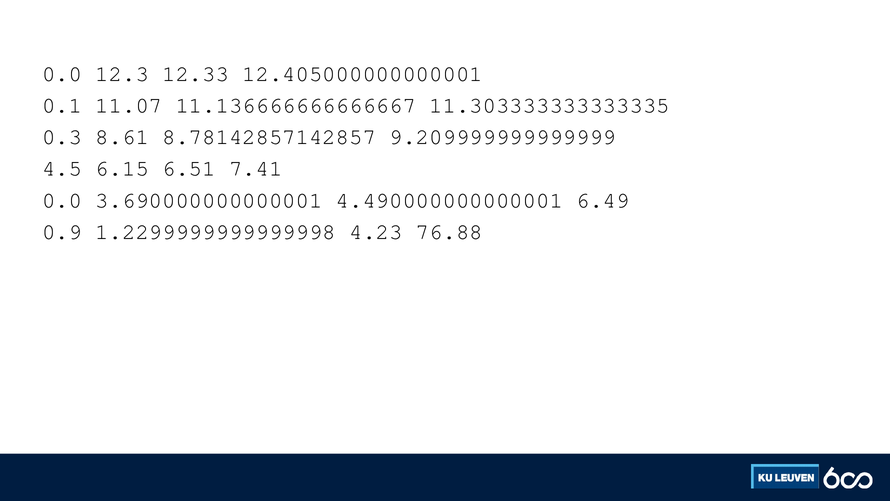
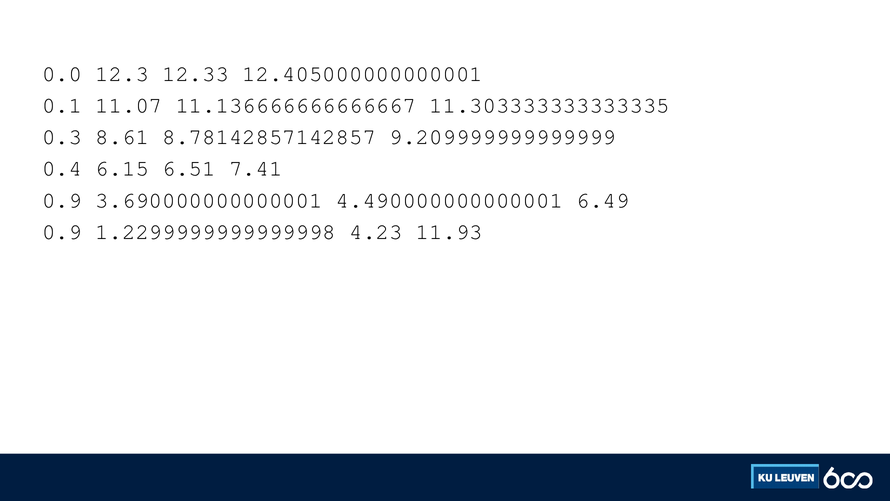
4.5: 4.5 -> 0.4
0.0 at (62, 200): 0.0 -> 0.9
76.88: 76.88 -> 11.93
